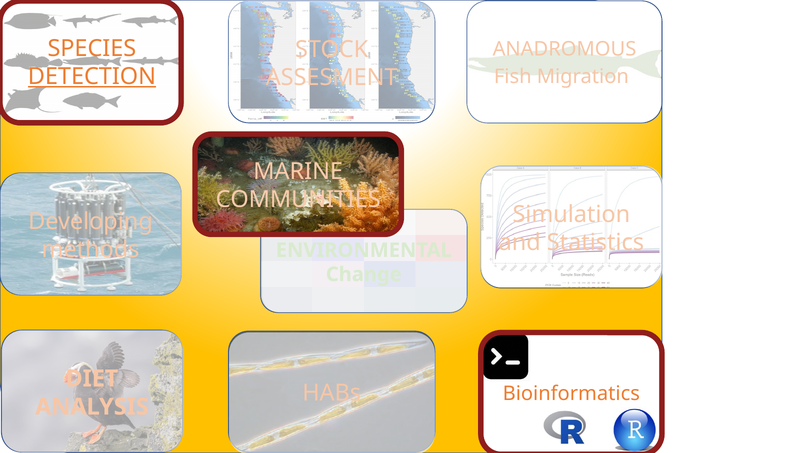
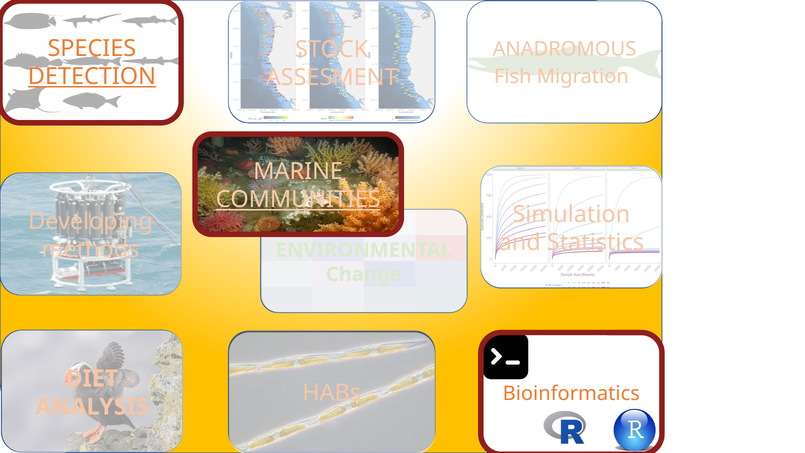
COMMUNITIES underline: none -> present
